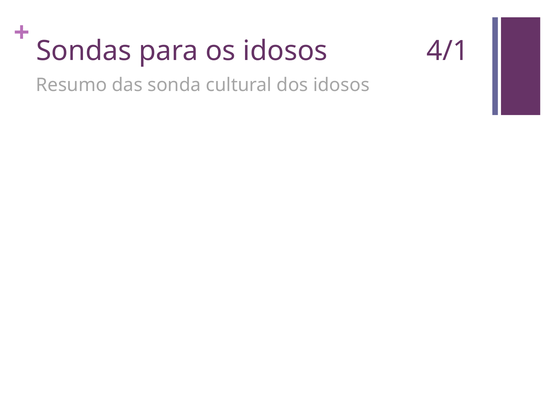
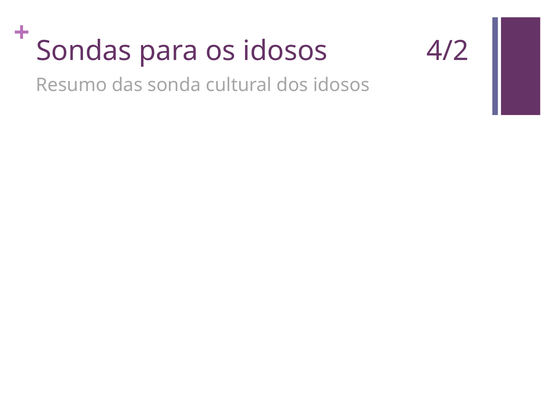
4/1: 4/1 -> 4/2
